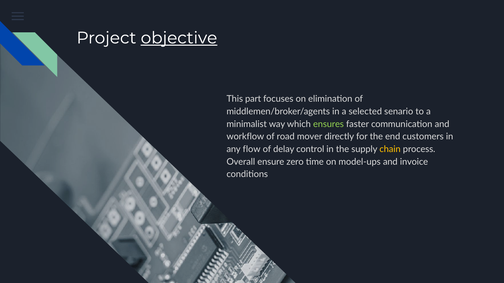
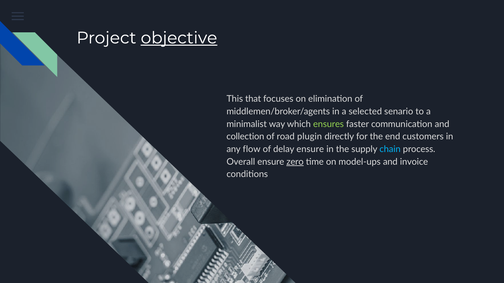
part: part -> that
workflow: workflow -> collection
mover: mover -> plugin
delay control: control -> ensure
chain colour: yellow -> light blue
zero underline: none -> present
